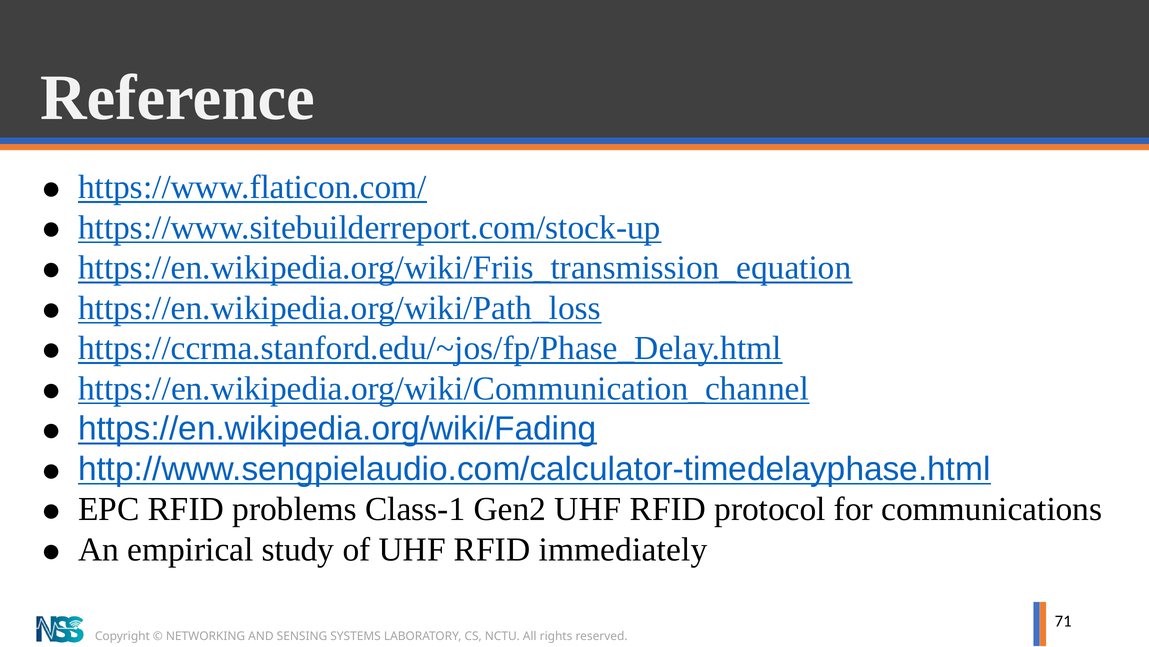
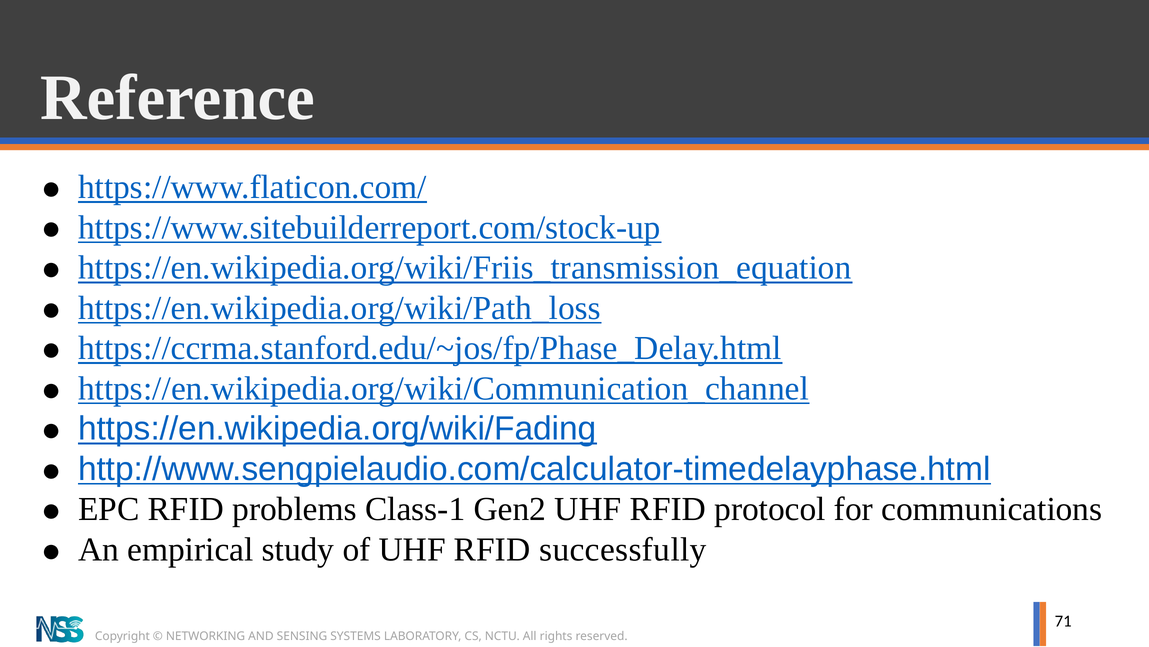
immediately: immediately -> successfully
